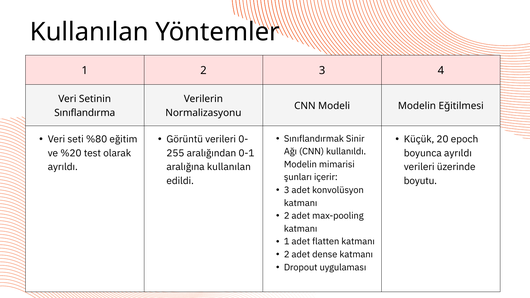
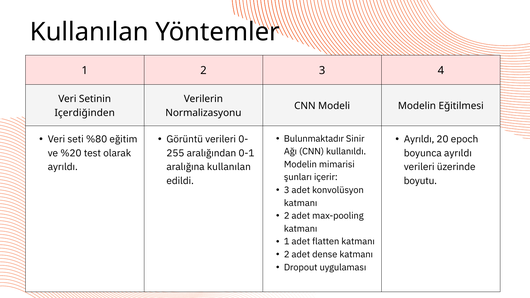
Sınıflandırma: Sınıflandırma -> Içerdiğinden
Sınıflandırmak: Sınıflandırmak -> Bulunmaktadır
Küçük at (419, 139): Küçük -> Ayrıldı
